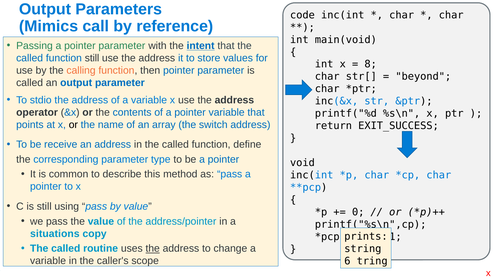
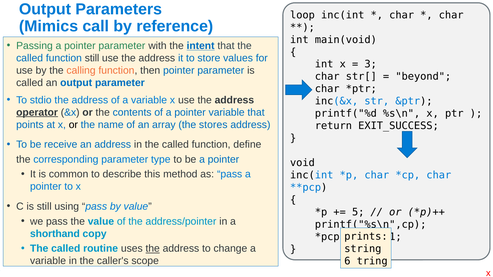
code: code -> loop
8 at (371, 64): 8 -> 3
operator underline: none -> present
switch: switch -> stores
0: 0 -> 5
situations: situations -> shorthand
